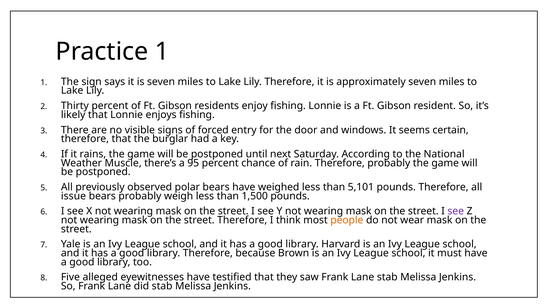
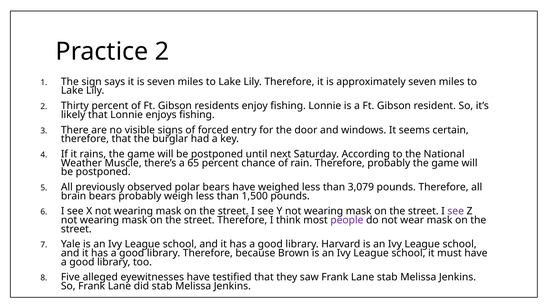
Practice 1: 1 -> 2
95: 95 -> 65
5,101: 5,101 -> 3,079
issue: issue -> brain
people colour: orange -> purple
